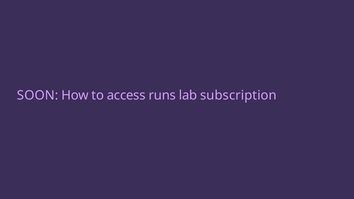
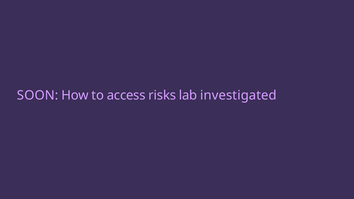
runs: runs -> risks
subscription: subscription -> investigated
